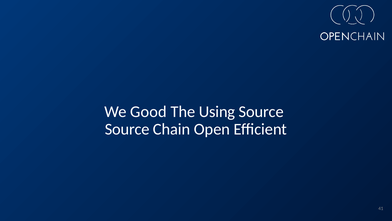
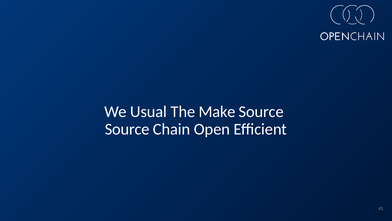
Good: Good -> Usual
Using: Using -> Make
